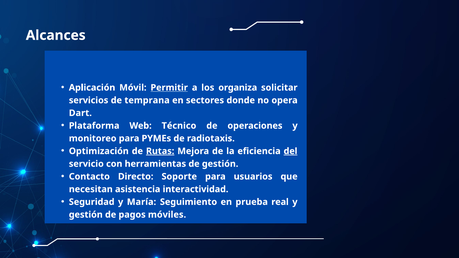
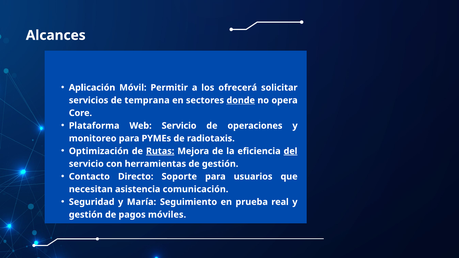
Permitir underline: present -> none
organiza: organiza -> ofrecerá
donde underline: none -> present
Dart: Dart -> Core
Web Técnico: Técnico -> Servicio
interactividad: interactividad -> comunicación
